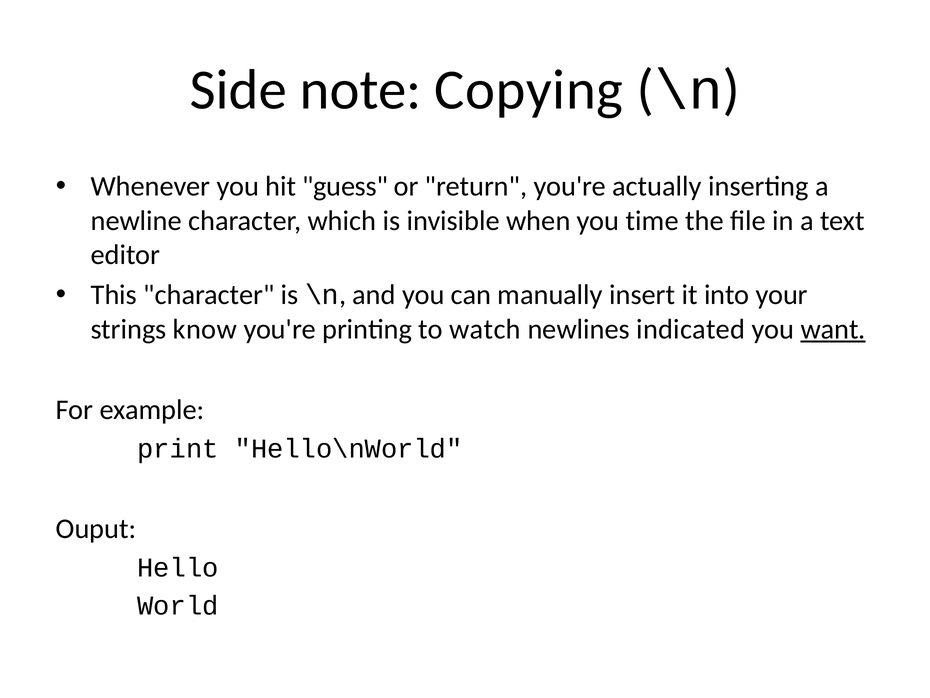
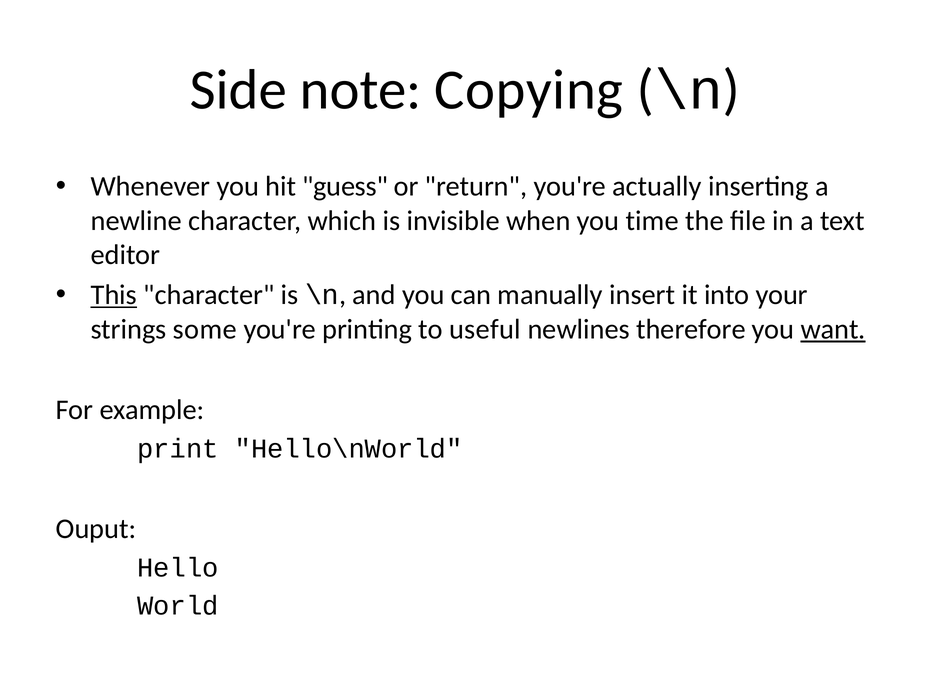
This underline: none -> present
know: know -> some
watch: watch -> useful
indicated: indicated -> therefore
